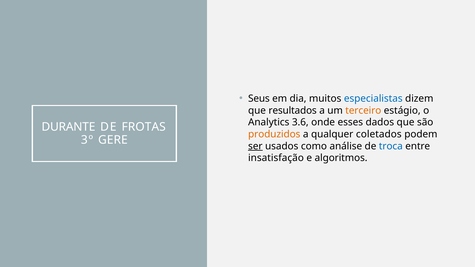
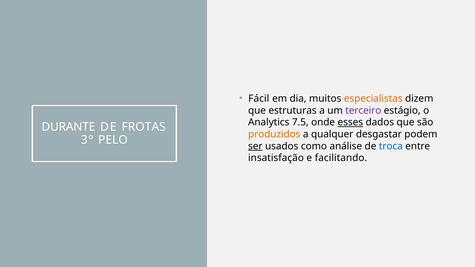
Seus: Seus -> Fácil
especialistas colour: blue -> orange
resultados: resultados -> estruturas
terceiro colour: orange -> purple
3.6: 3.6 -> 7.5
esses underline: none -> present
coletados: coletados -> desgastar
GERE: GERE -> PELO
algoritmos: algoritmos -> facilitando
